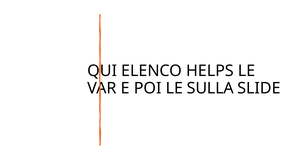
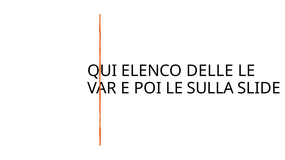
HELPS: HELPS -> DELLE
